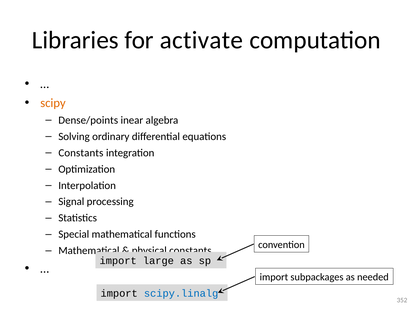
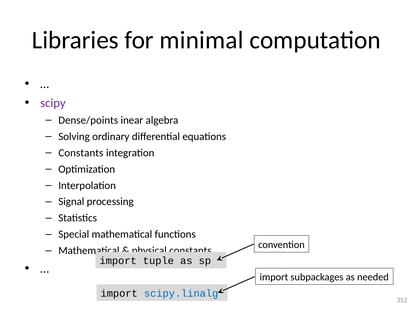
activate: activate -> minimal
scipy colour: orange -> purple
large: large -> tuple
